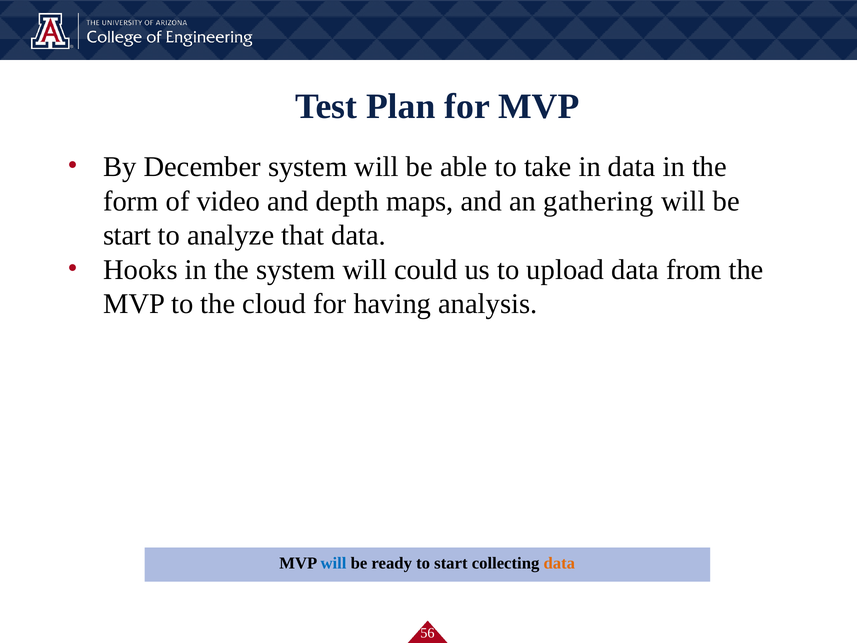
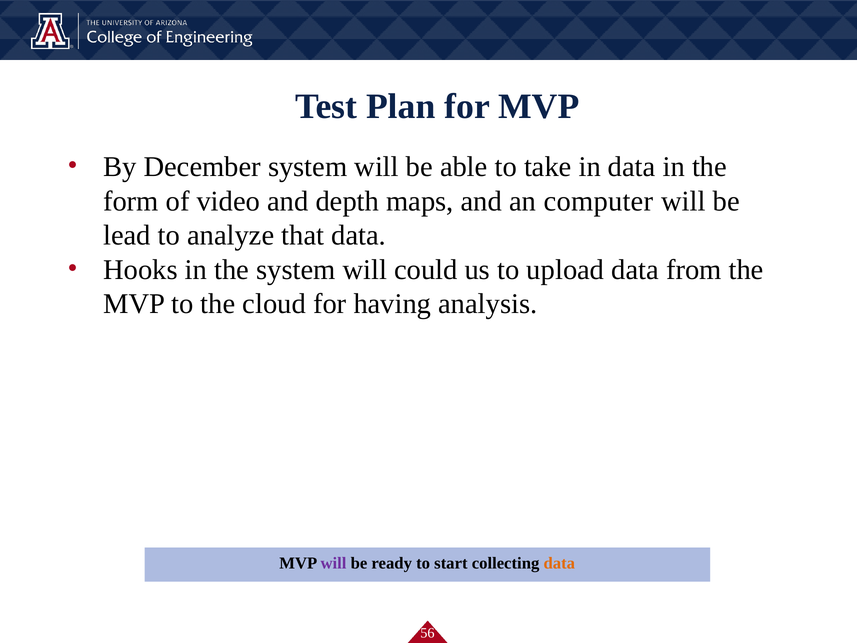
gathering: gathering -> computer
start at (127, 235): start -> lead
will at (333, 563) colour: blue -> purple
